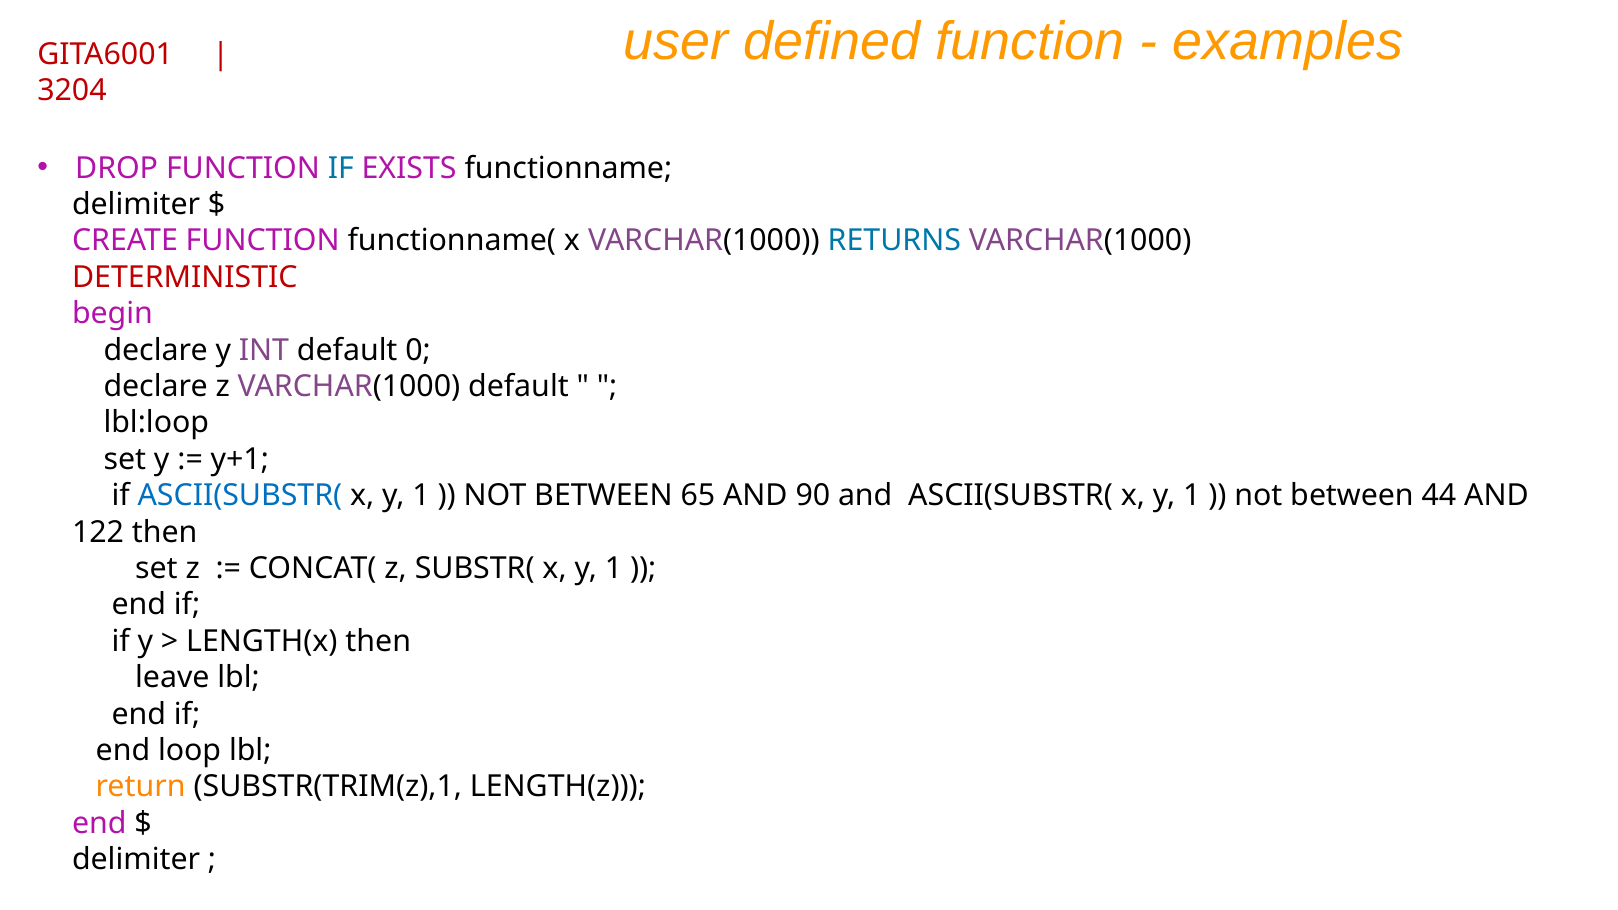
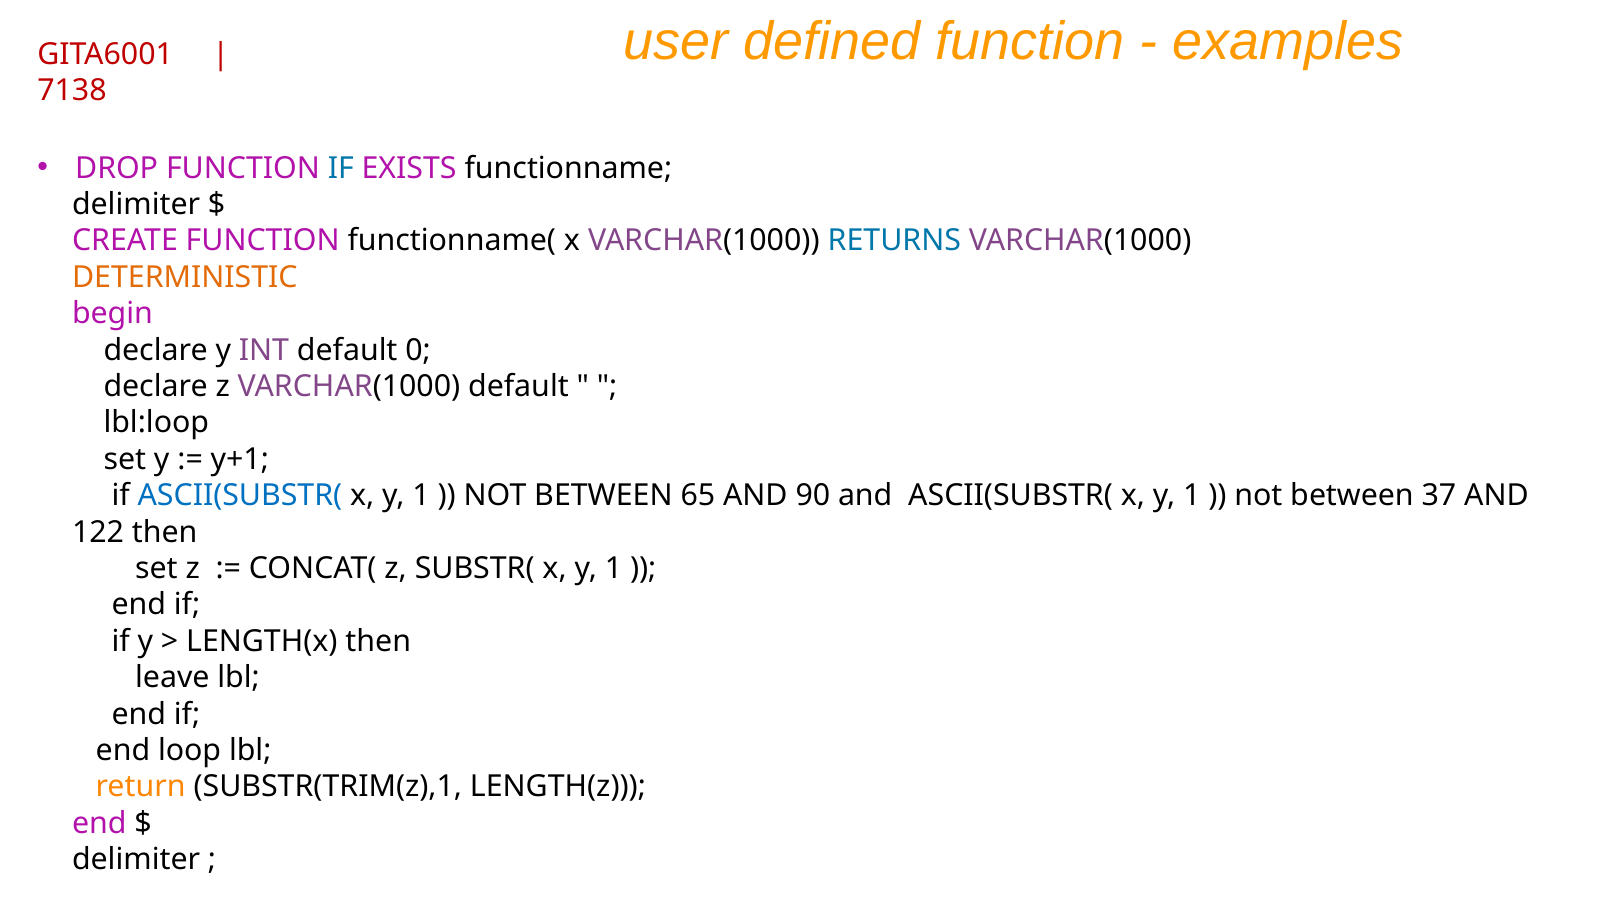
3204: 3204 -> 7138
DETERMINISTIC colour: red -> orange
44: 44 -> 37
